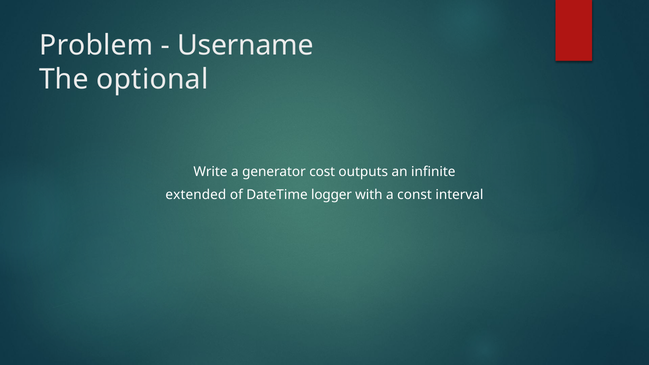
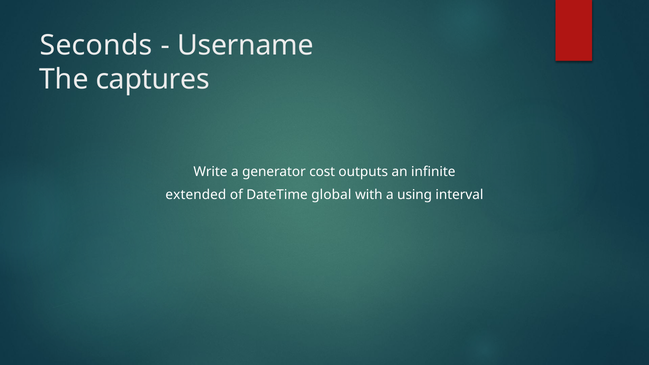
Problem: Problem -> Seconds
optional: optional -> captures
logger: logger -> global
const: const -> using
